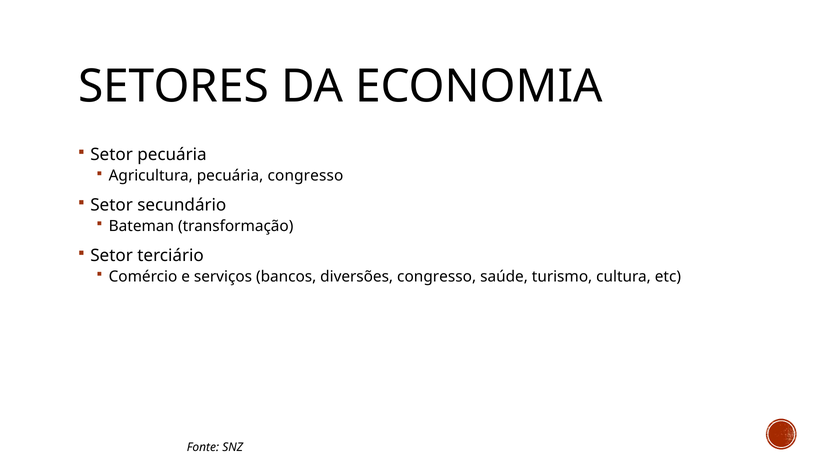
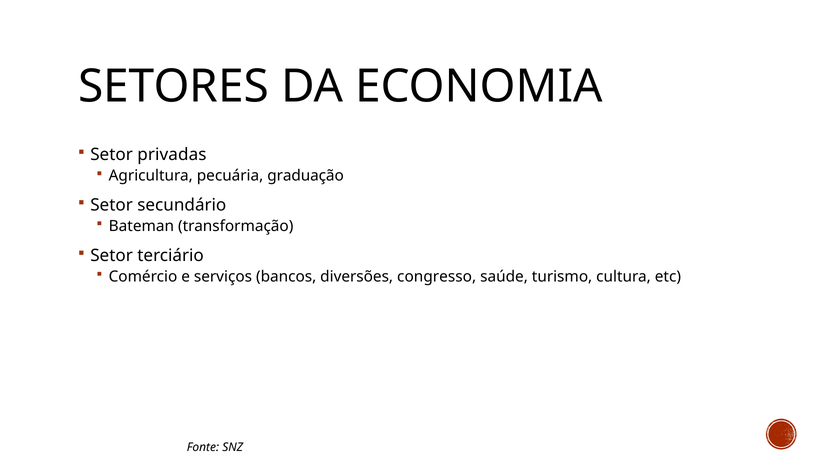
Setor pecuária: pecuária -> privadas
pecuária congresso: congresso -> graduação
